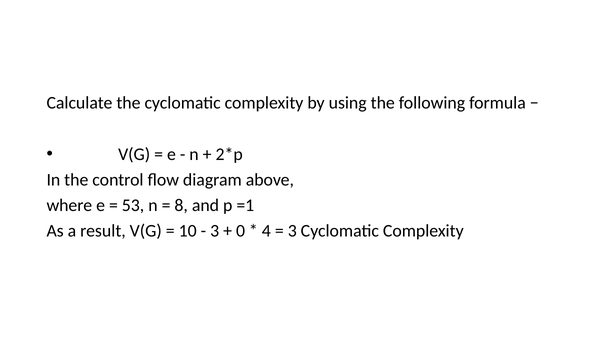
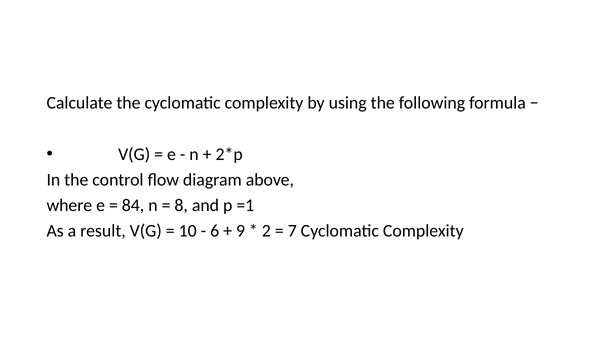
53: 53 -> 84
3 at (215, 231): 3 -> 6
0: 0 -> 9
4: 4 -> 2
3 at (292, 231): 3 -> 7
